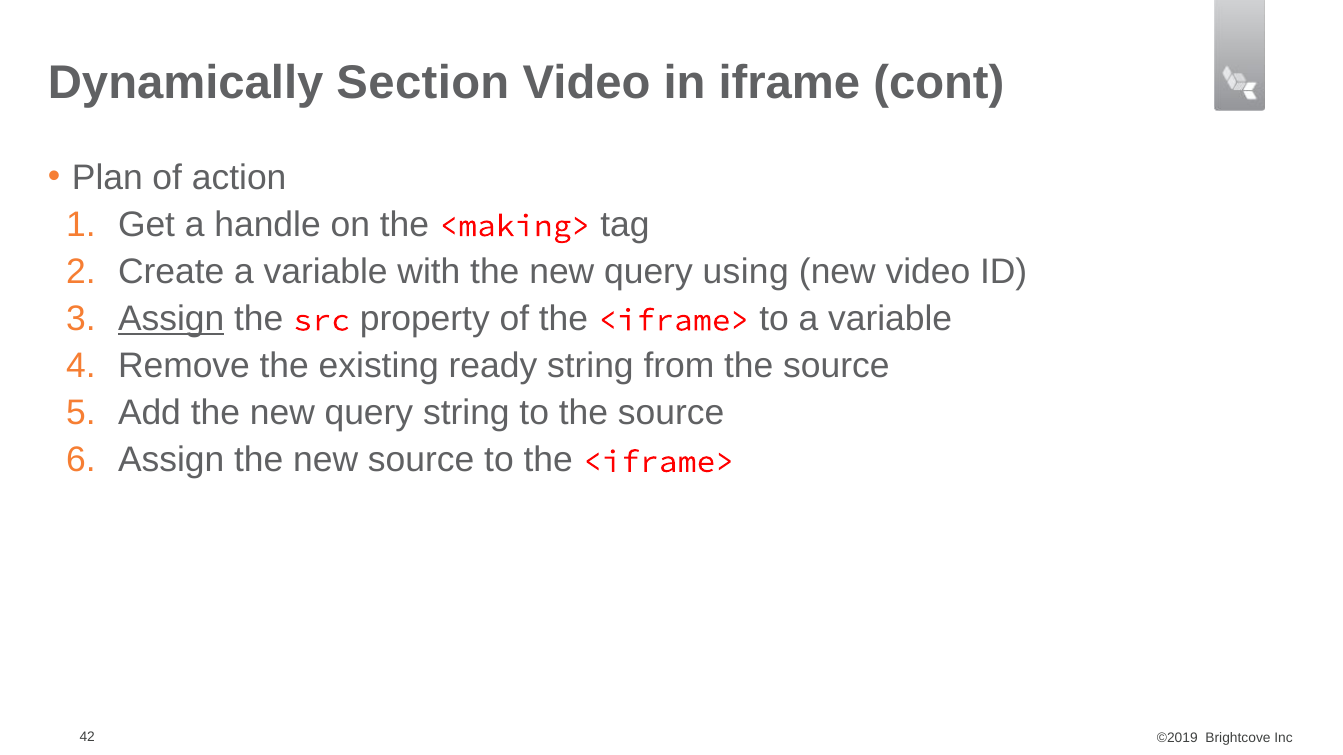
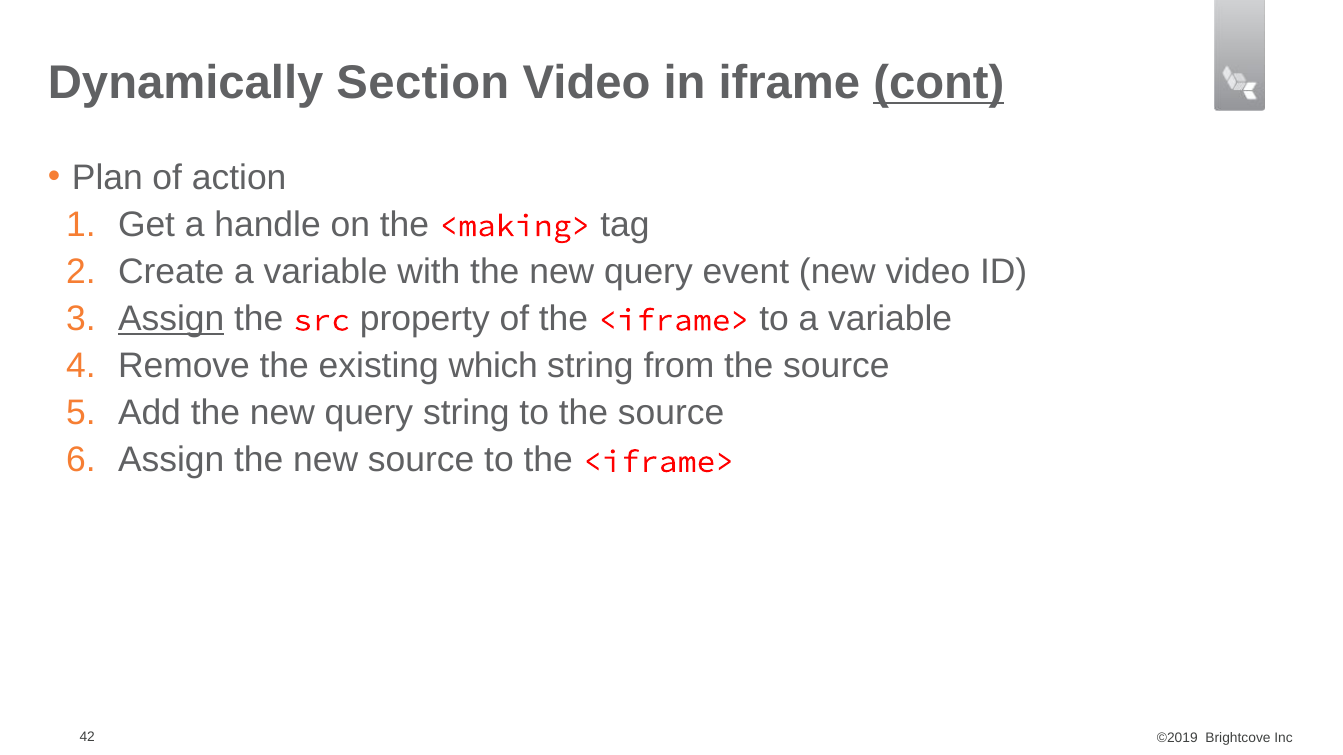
cont underline: none -> present
using: using -> event
ready: ready -> which
